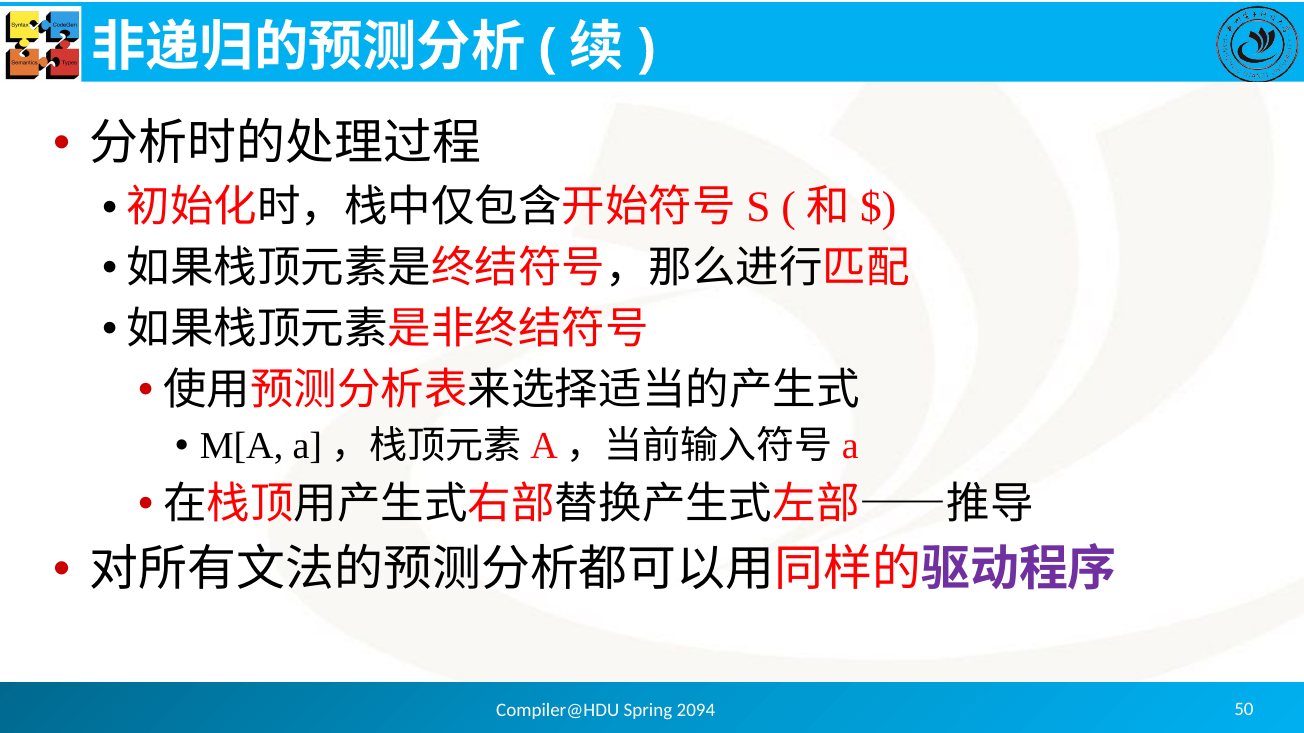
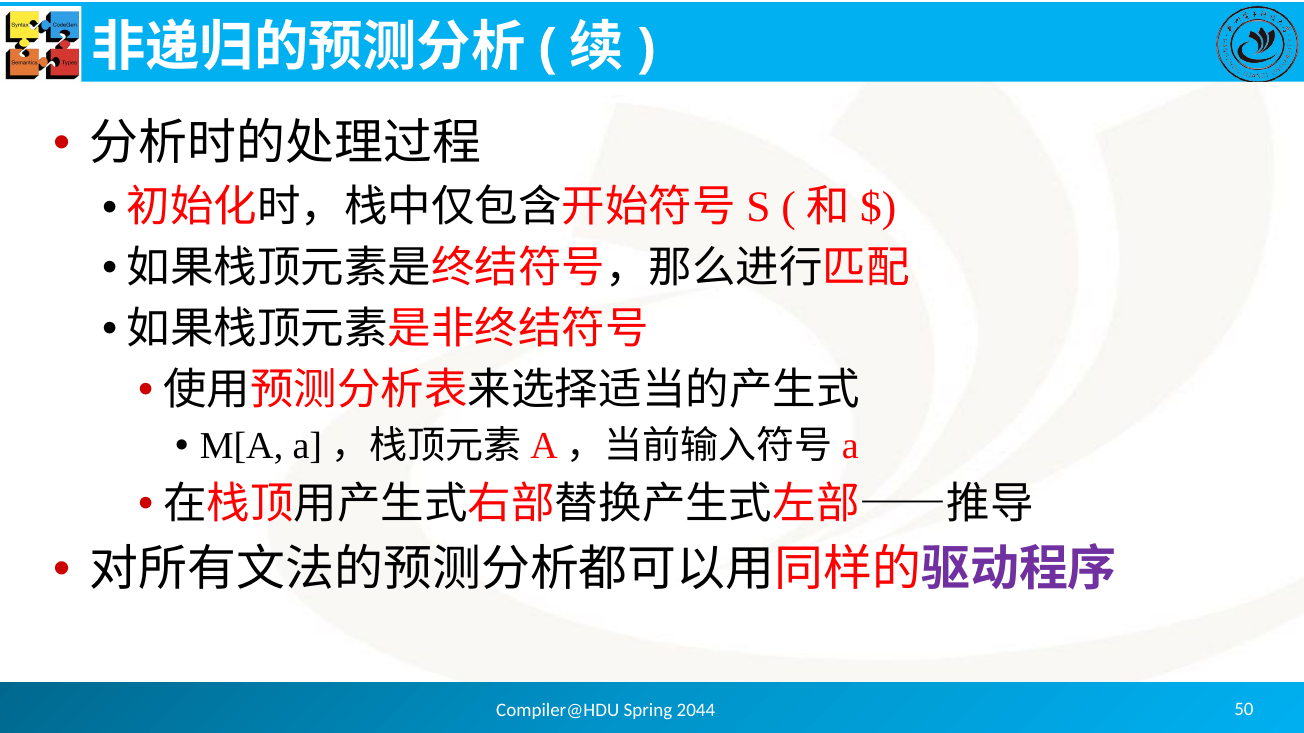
2094: 2094 -> 2044
